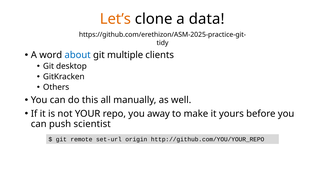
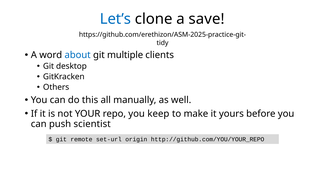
Let’s colour: orange -> blue
data: data -> save
away: away -> keep
